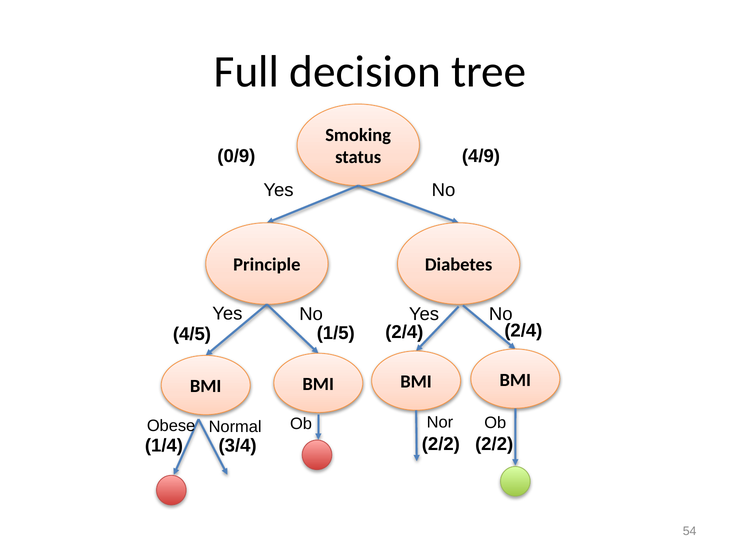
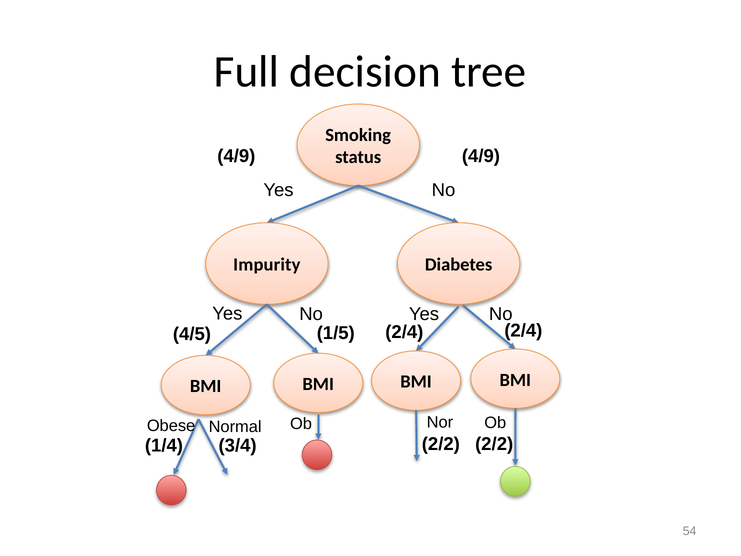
0/9 at (236, 156): 0/9 -> 4/9
Principle: Principle -> Impurity
